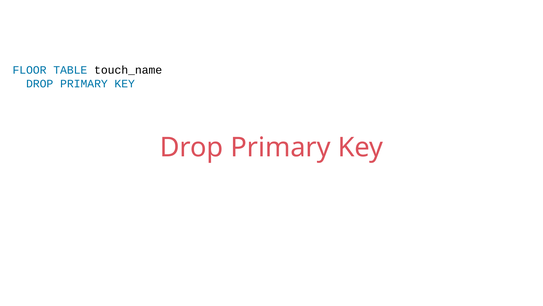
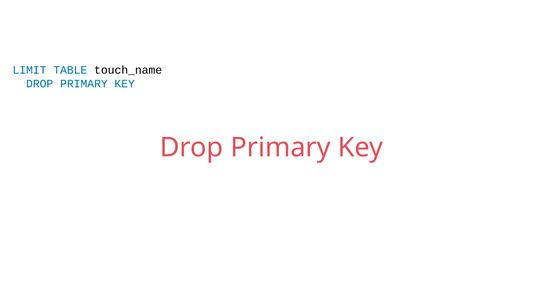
FLOOR: FLOOR -> LIMIT
